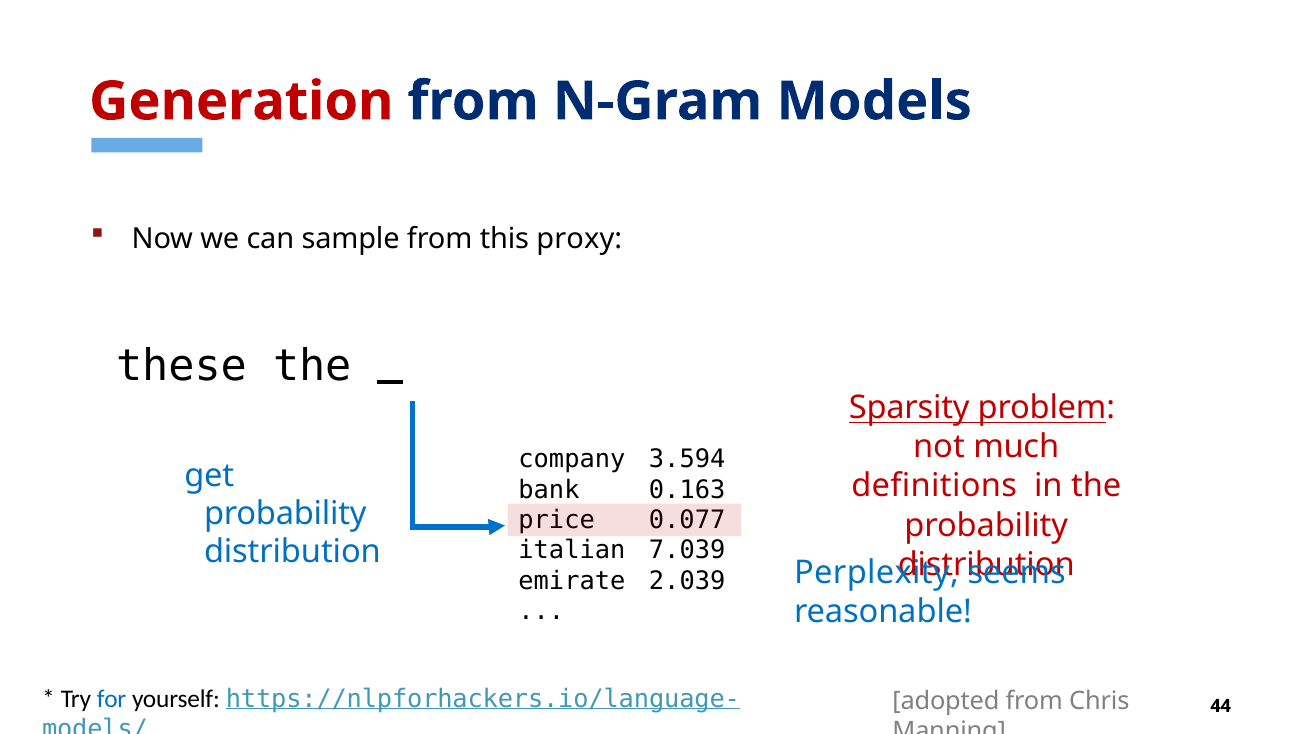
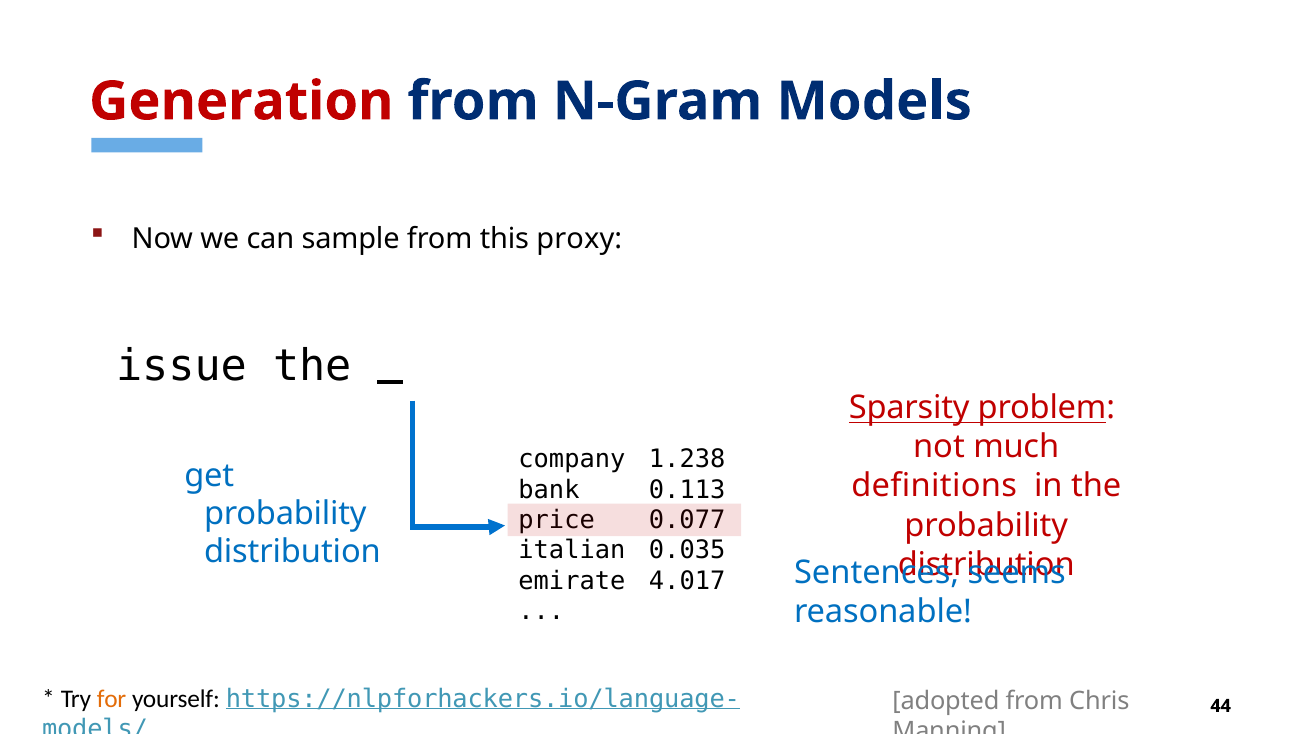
these: these -> issue
3.594: 3.594 -> 1.238
0.163: 0.163 -> 0.113
7.039: 7.039 -> 0.035
Perplexity: Perplexity -> Sentences
2.039: 2.039 -> 4.017
for colour: blue -> orange
